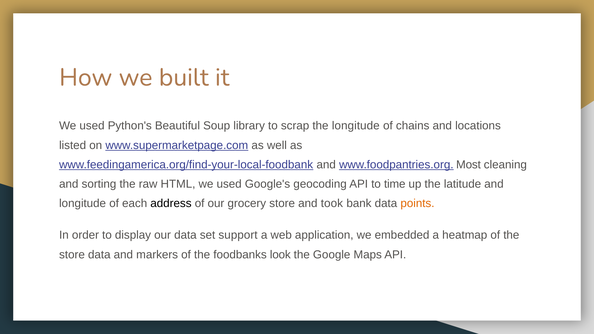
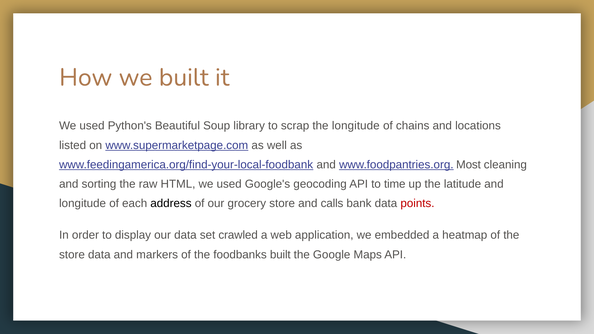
took: took -> calls
points colour: orange -> red
support: support -> crawled
foodbanks look: look -> built
